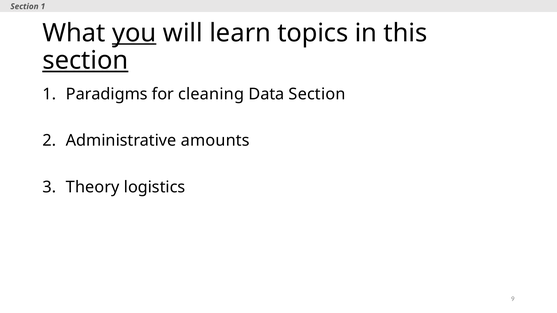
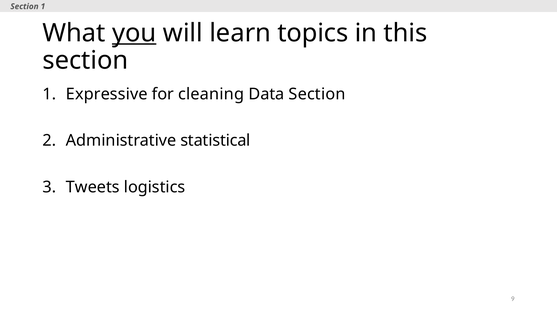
section at (85, 61) underline: present -> none
Paradigms: Paradigms -> Expressive
amounts: amounts -> statistical
Theory: Theory -> Tweets
